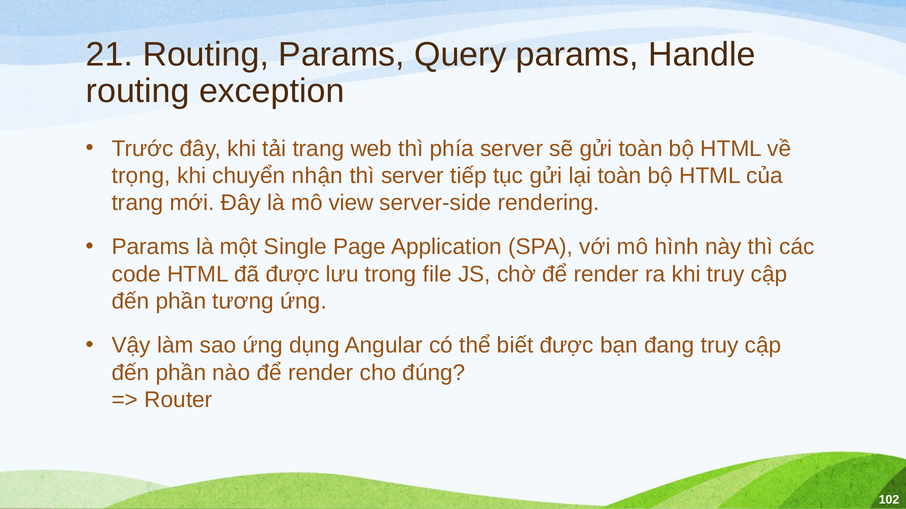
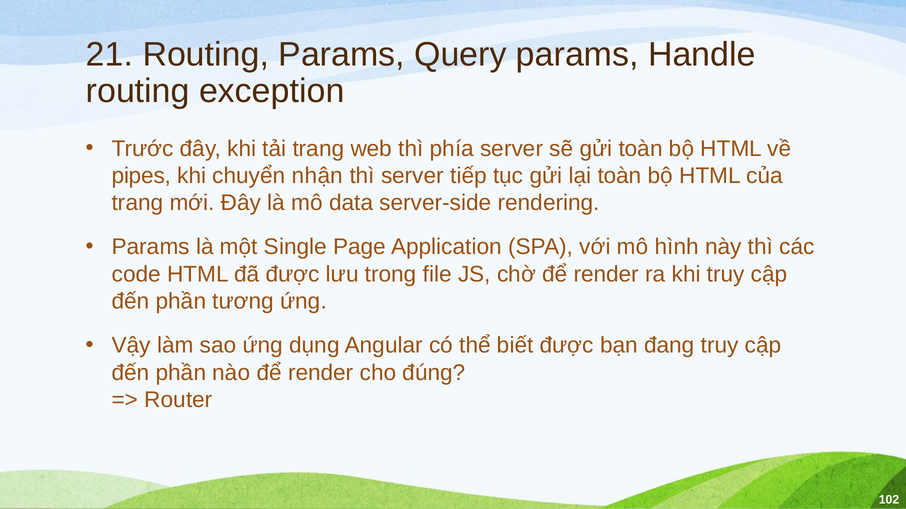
trọng: trọng -> pipes
view: view -> data
